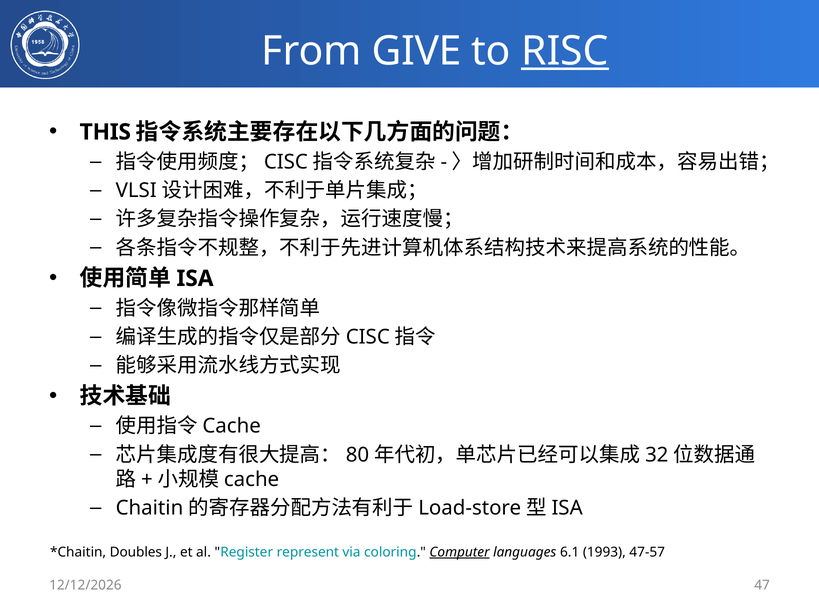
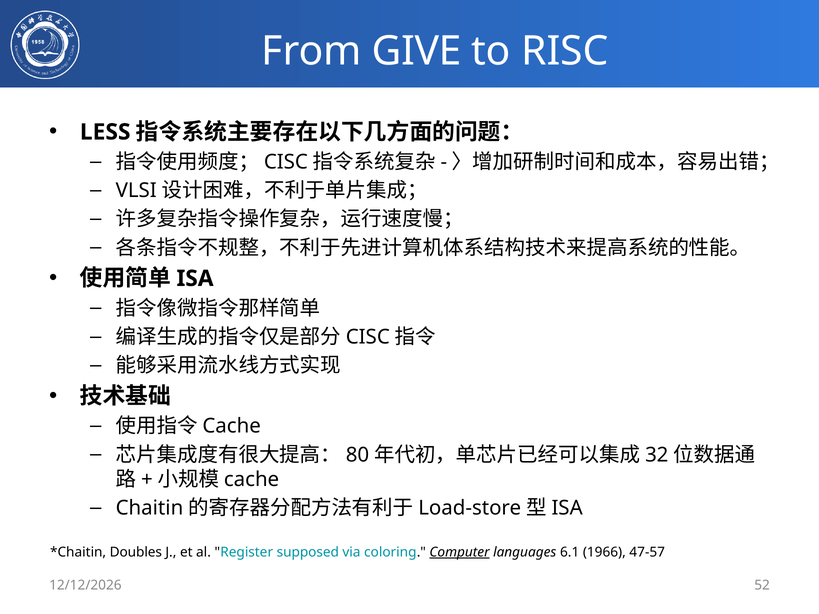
RISC underline: present -> none
THIS: THIS -> LESS
represent: represent -> supposed
1993: 1993 -> 1966
47: 47 -> 52
